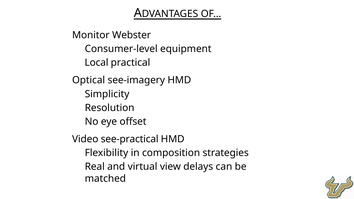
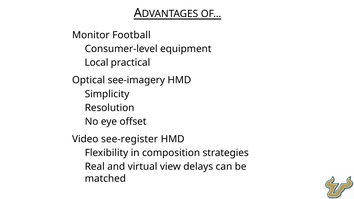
Webster: Webster -> Football
see-practical: see-practical -> see-register
